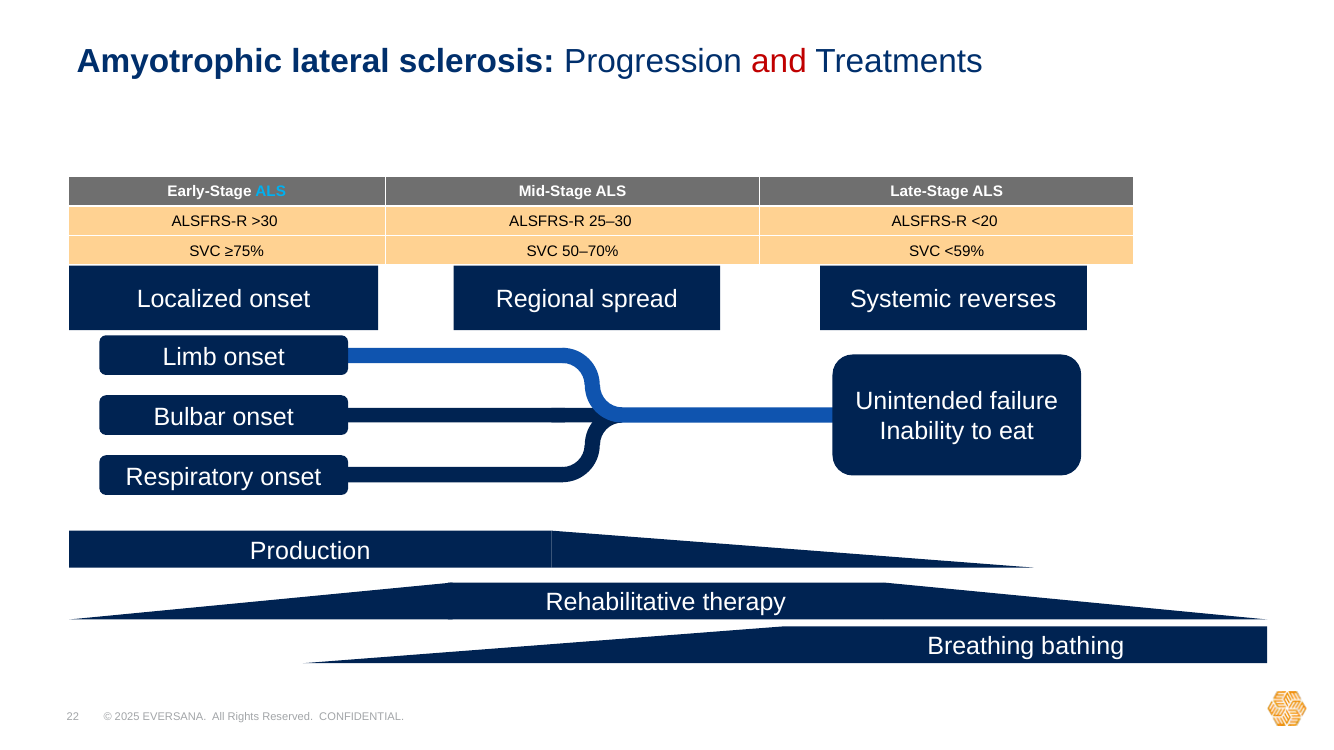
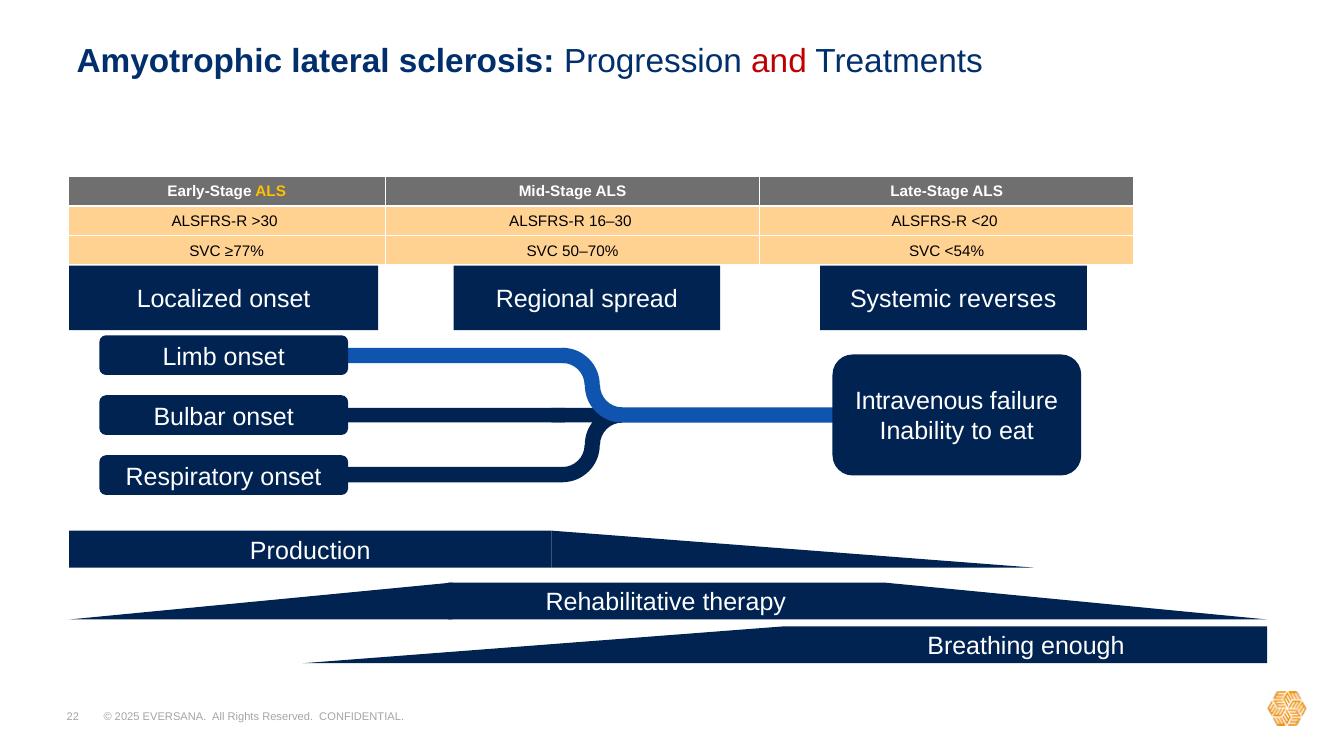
ALS at (271, 192) colour: light blue -> yellow
25–30: 25–30 -> 16–30
≥75%: ≥75% -> ≥77%
<59%: <59% -> <54%
Unintended: Unintended -> Intravenous
bathing: bathing -> enough
